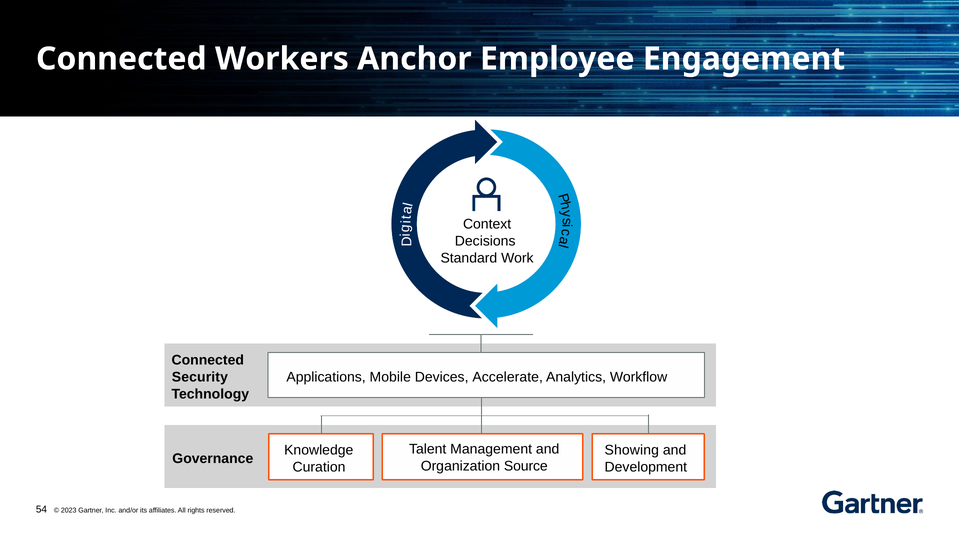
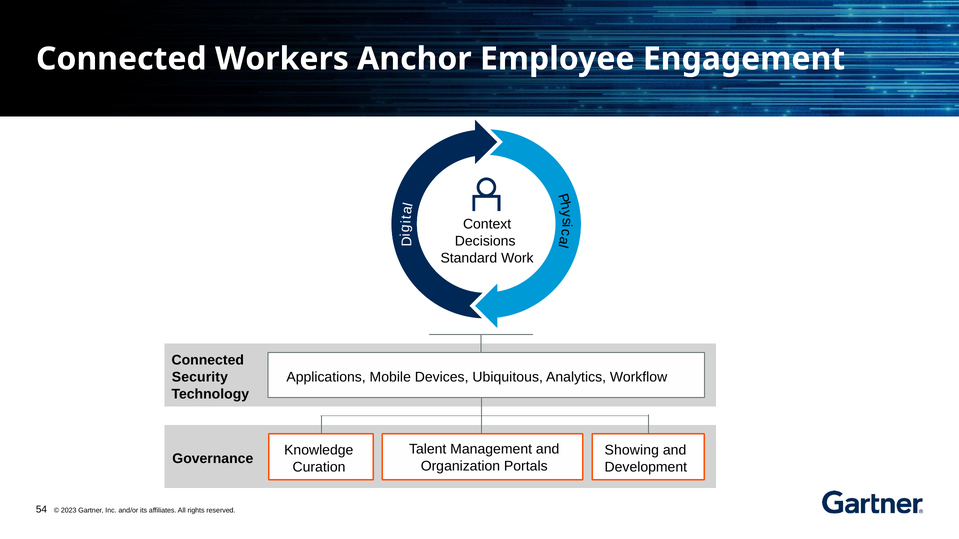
Accelerate: Accelerate -> Ubiquitous
Source: Source -> Portals
